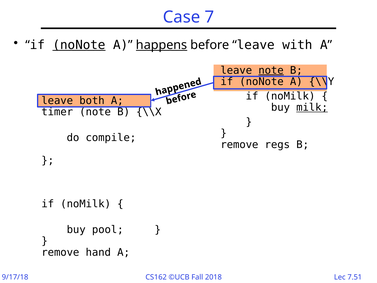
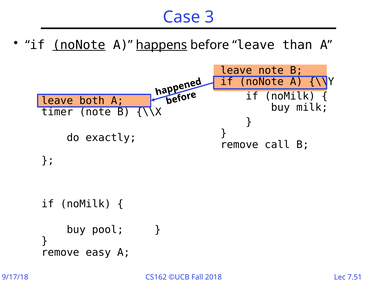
7: 7 -> 3
with: with -> than
note at (271, 70) underline: present -> none
milk underline: present -> none
compile: compile -> exactly
regs: regs -> call
hand: hand -> easy
